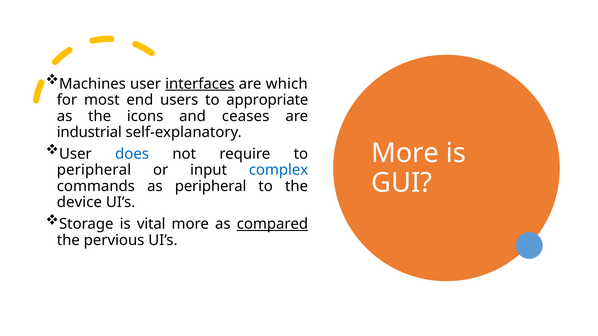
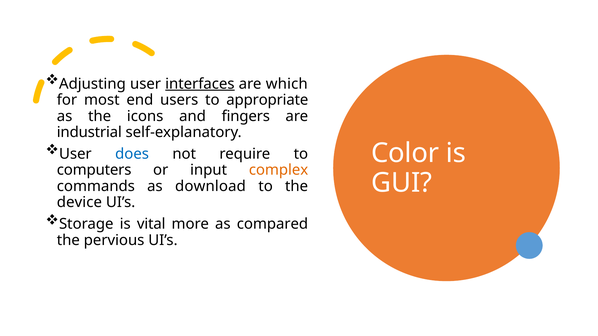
Machines: Machines -> Adjusting
ceases: ceases -> fingers
More at (405, 153): More -> Color
peripheral at (94, 170): peripheral -> computers
complex colour: blue -> orange
as peripheral: peripheral -> download
compared underline: present -> none
